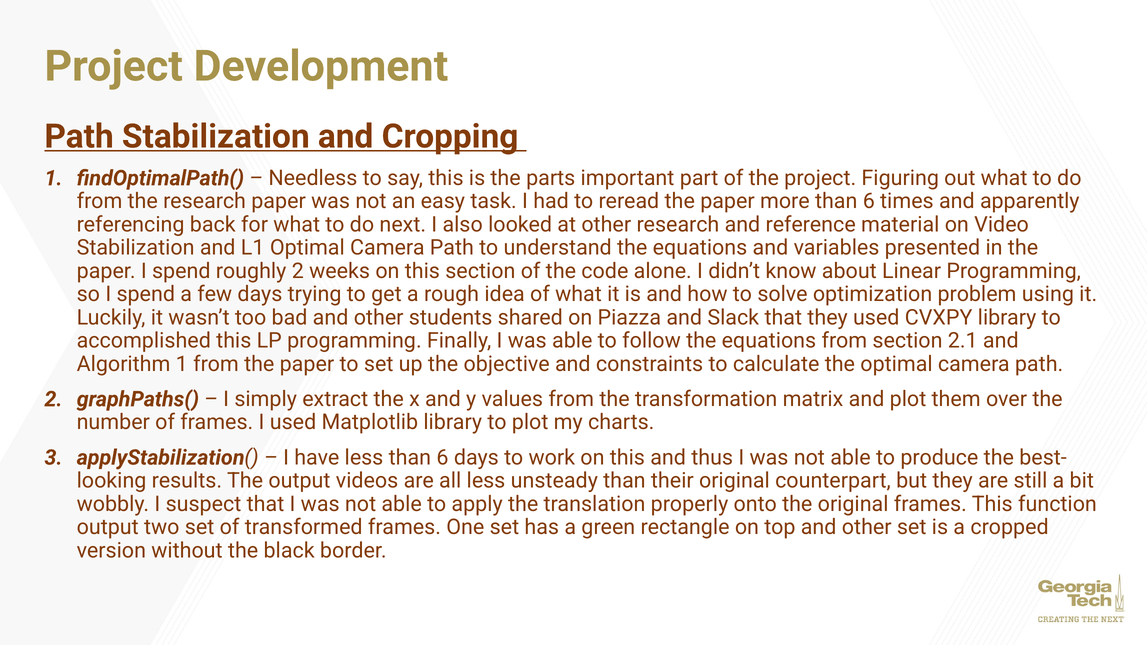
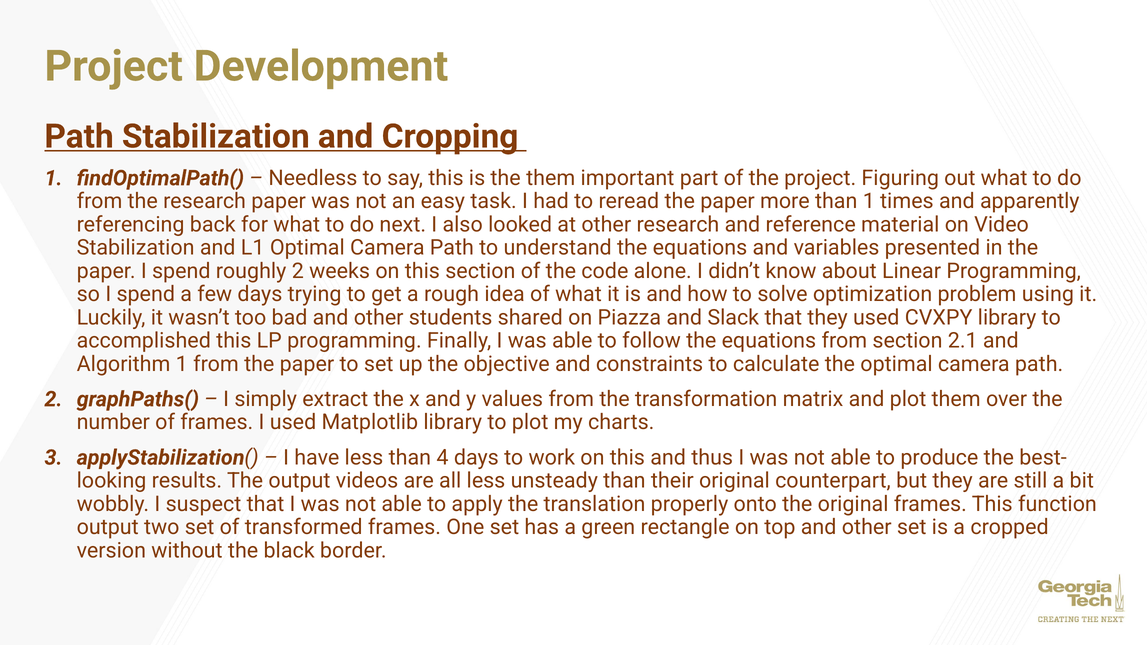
the parts: parts -> them
more than 6: 6 -> 1
less than 6: 6 -> 4
